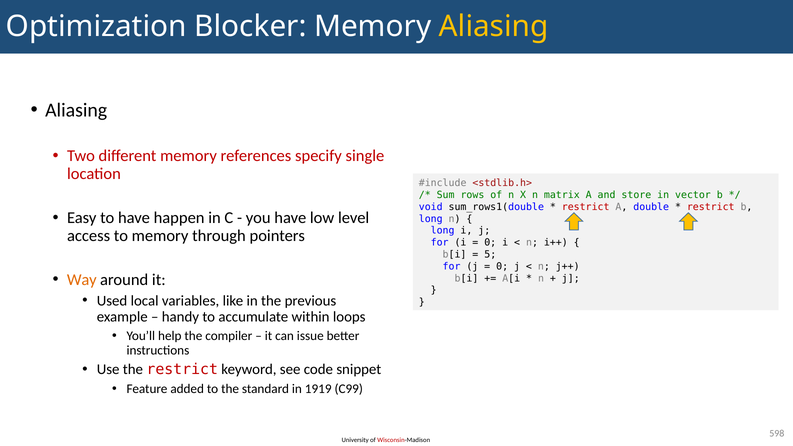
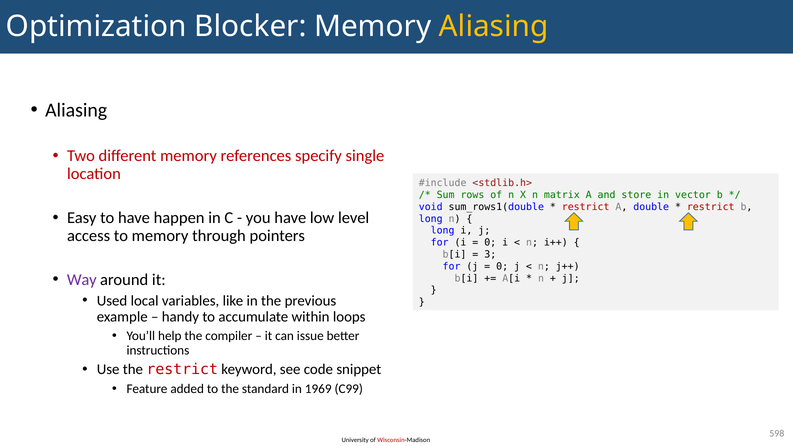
5: 5 -> 3
Way colour: orange -> purple
1919: 1919 -> 1969
